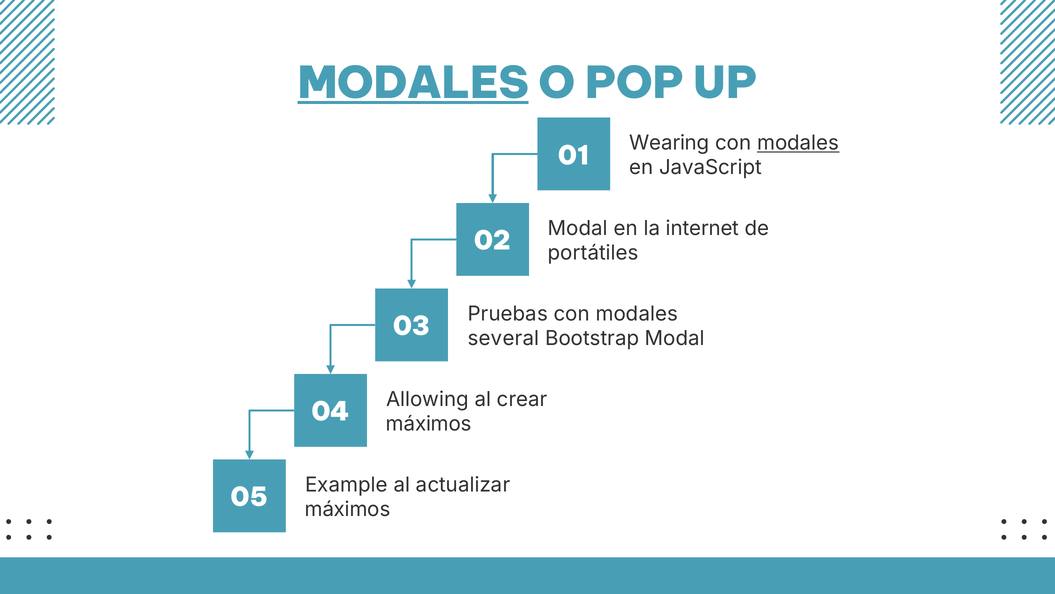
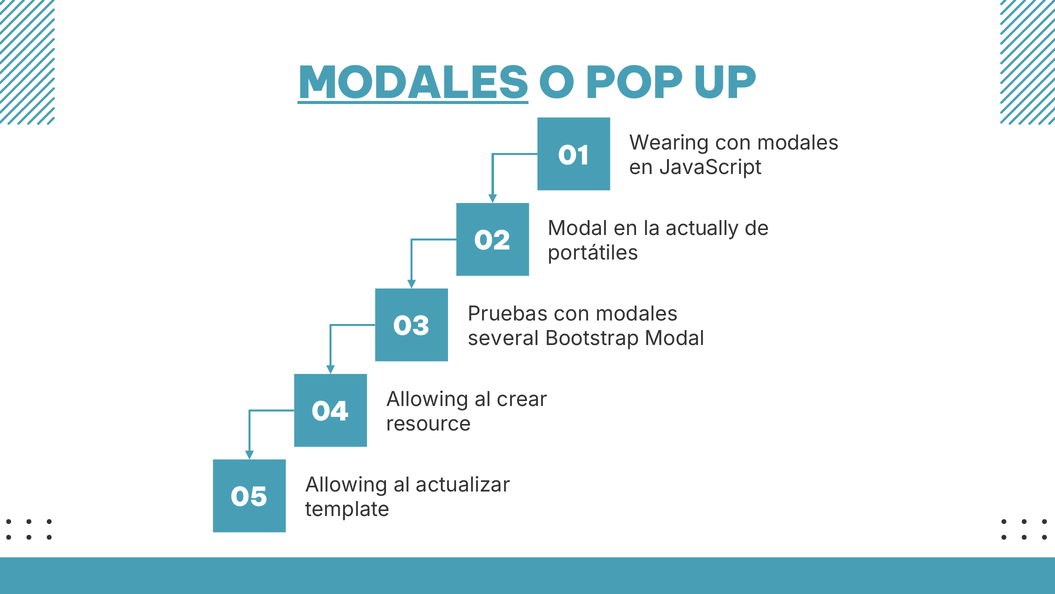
modales at (798, 143) underline: present -> none
internet: internet -> actually
máximos at (429, 424): máximos -> resource
Example at (346, 485): Example -> Allowing
máximos at (348, 509): máximos -> template
